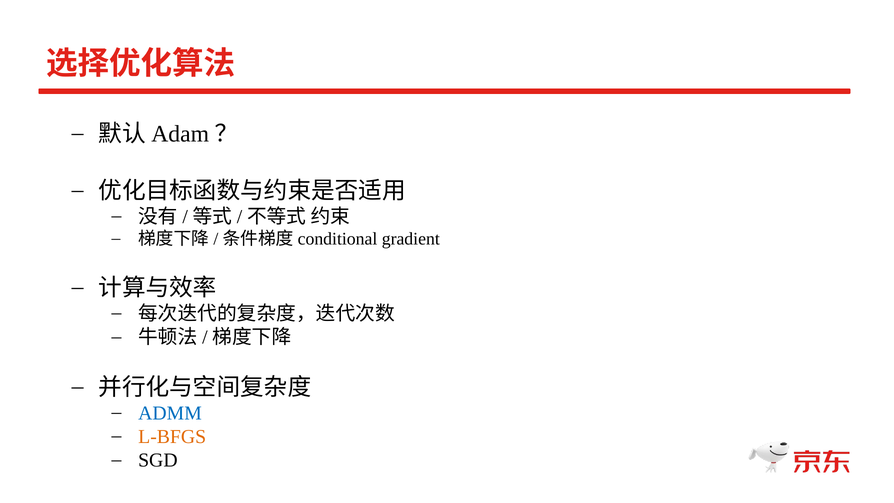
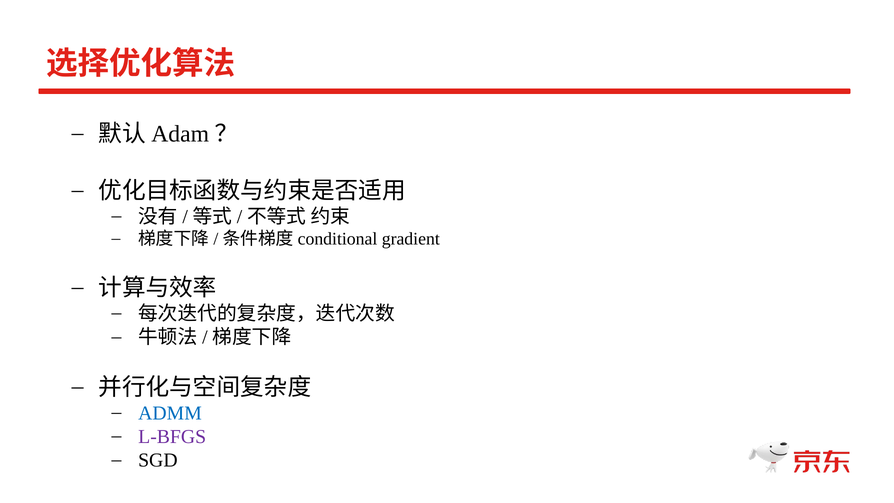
L-BFGS colour: orange -> purple
